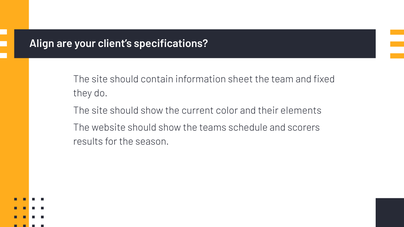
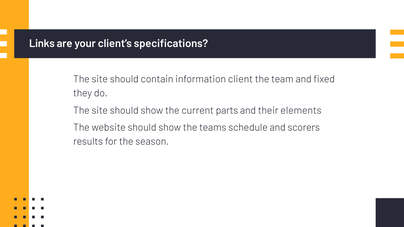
Align: Align -> Links
sheet: sheet -> client
color: color -> parts
